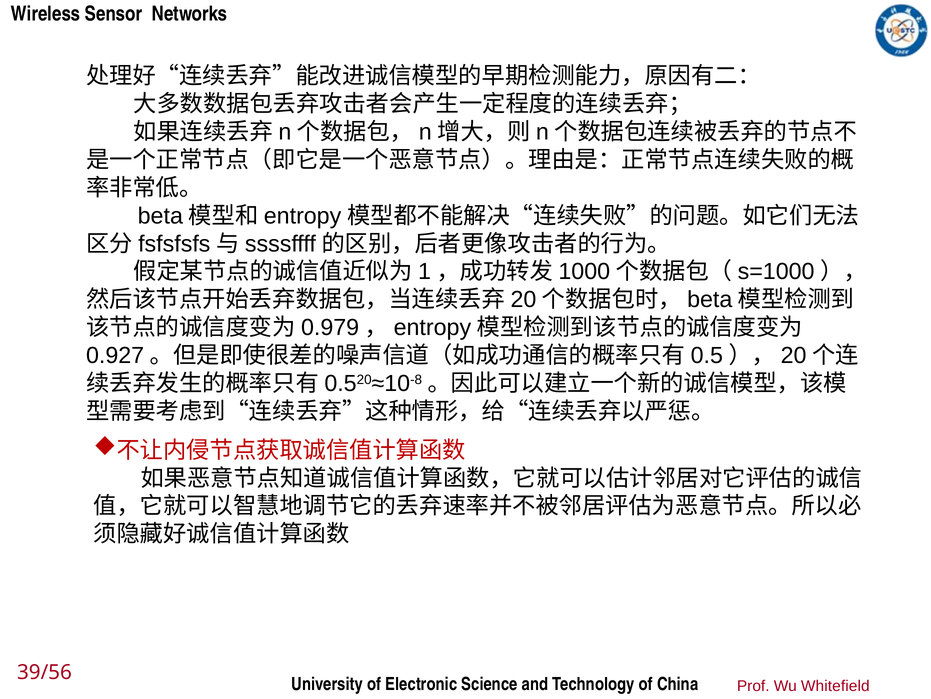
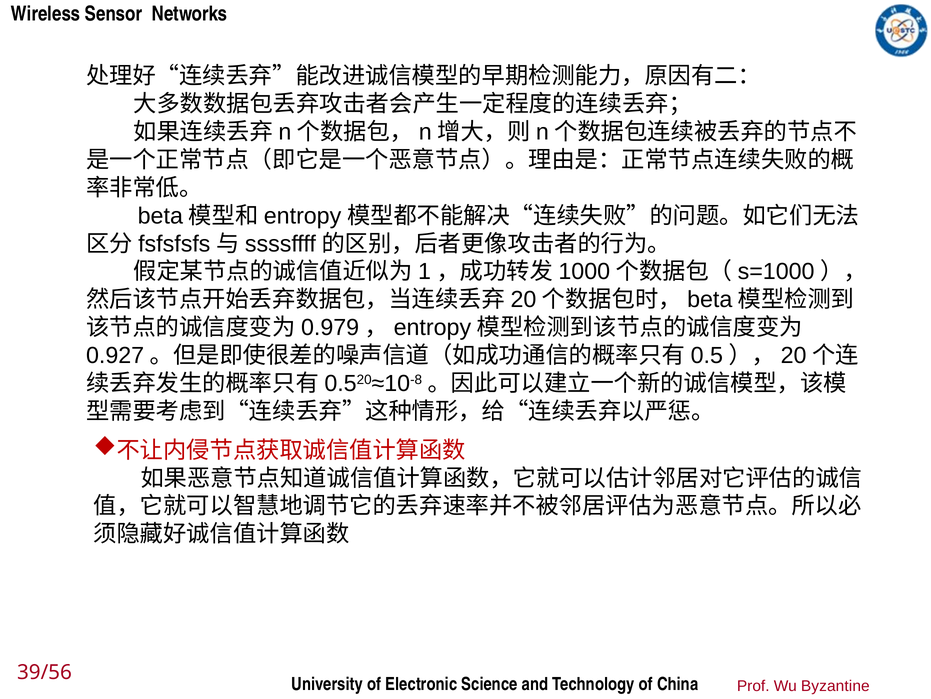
Whitefield: Whitefield -> Byzantine
